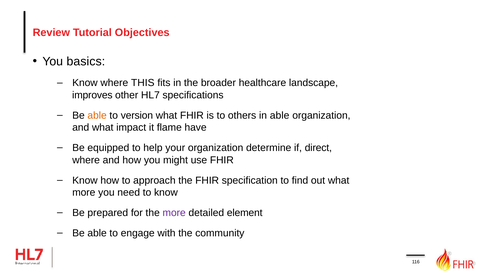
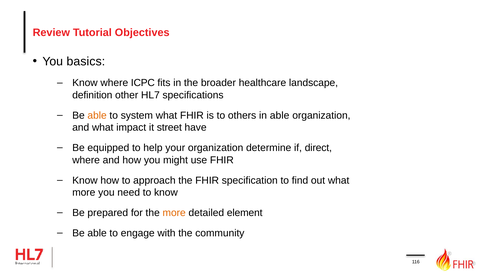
THIS: THIS -> ICPC
improves: improves -> definition
version: version -> system
flame: flame -> street
more at (174, 213) colour: purple -> orange
